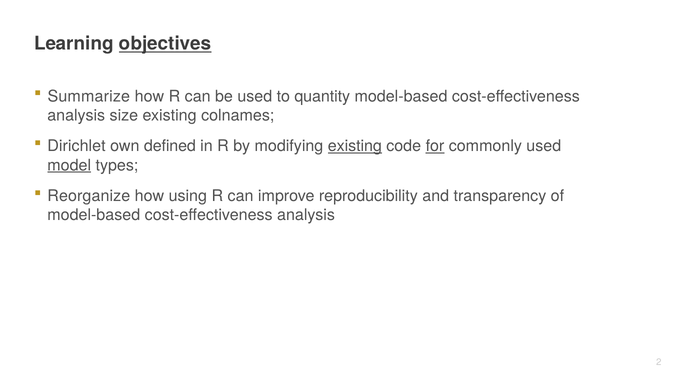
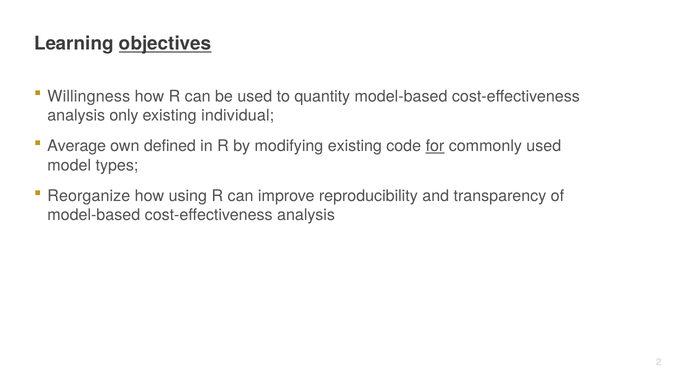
Summarize: Summarize -> Willingness
size: size -> only
colnames: colnames -> individual
Dirichlet: Dirichlet -> Average
existing at (355, 146) underline: present -> none
model underline: present -> none
